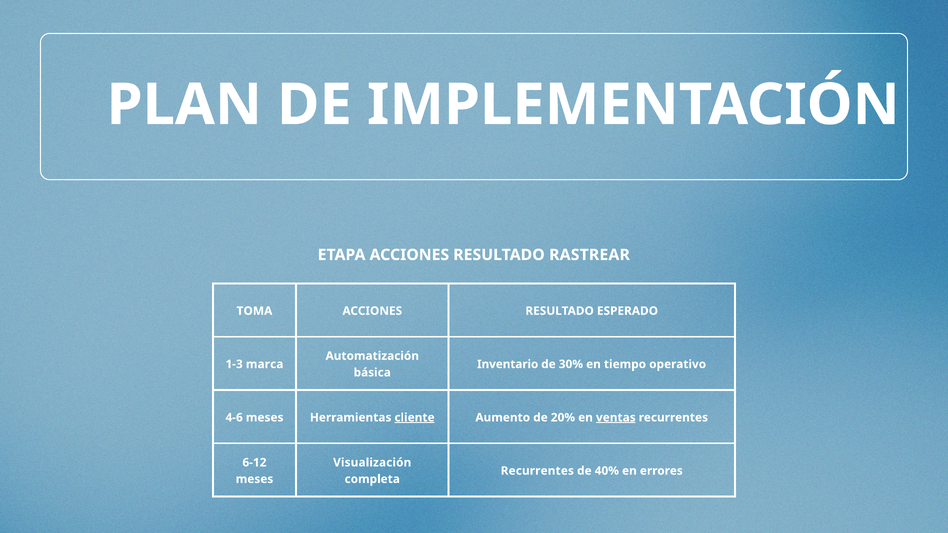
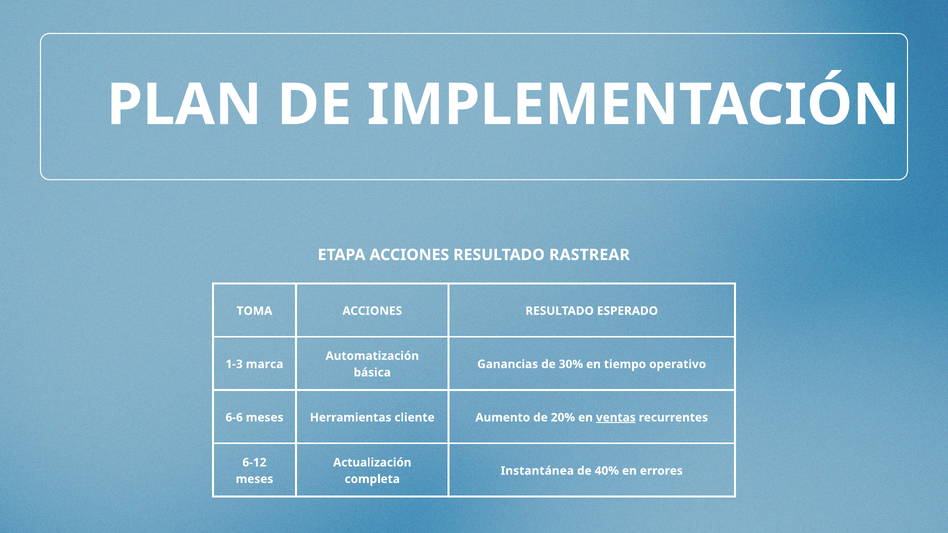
Inventario: Inventario -> Ganancias
4-6: 4-6 -> 6-6
cliente underline: present -> none
Visualización: Visualización -> Actualización
Recurrentes at (537, 471): Recurrentes -> Instantánea
